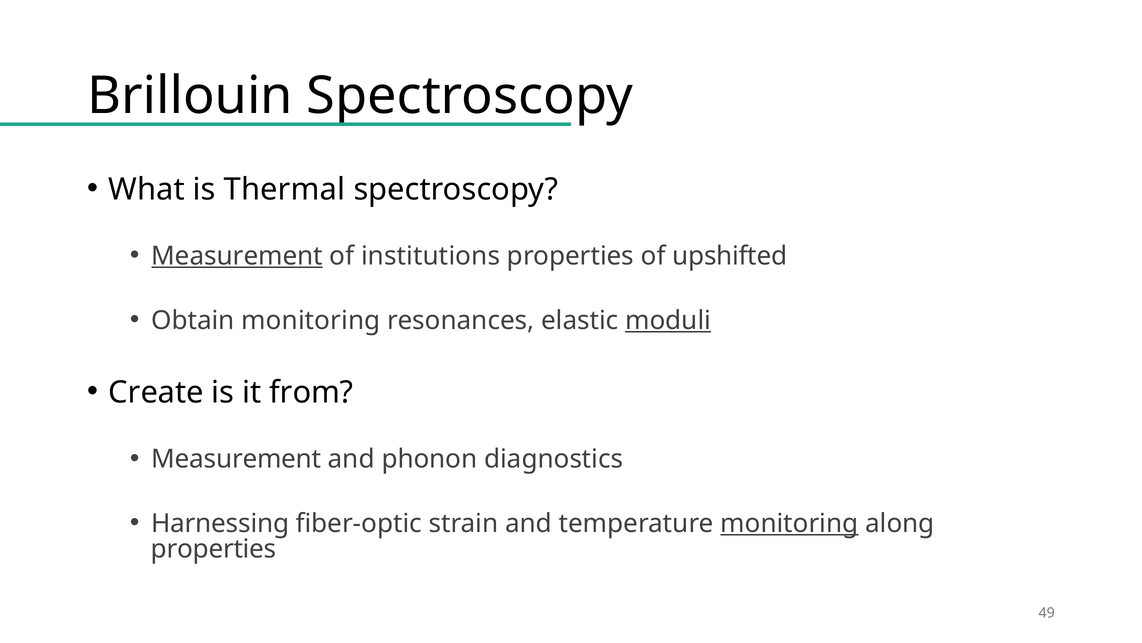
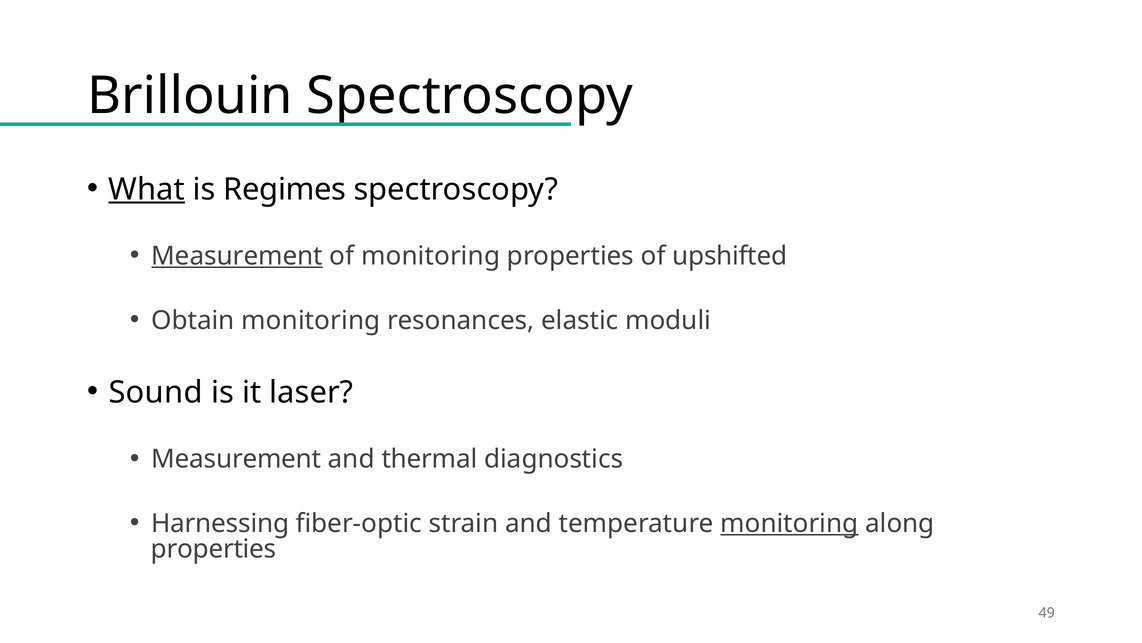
What underline: none -> present
Thermal: Thermal -> Regimes
of institutions: institutions -> monitoring
moduli underline: present -> none
Create: Create -> Sound
from: from -> laser
phonon: phonon -> thermal
